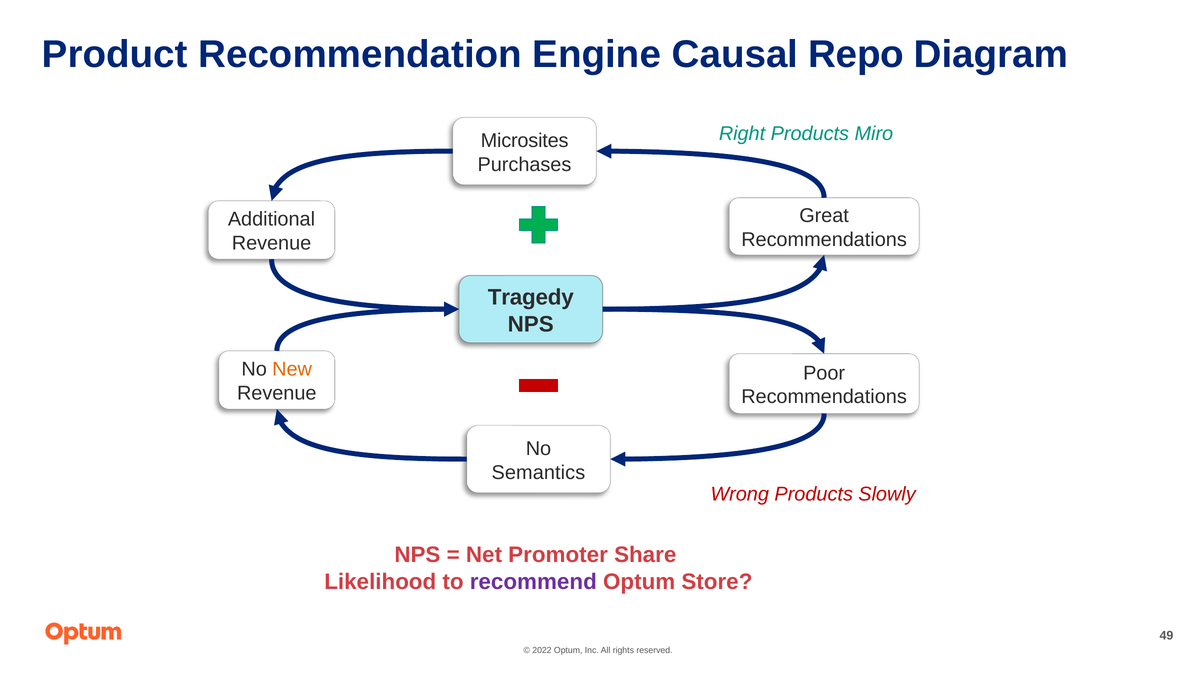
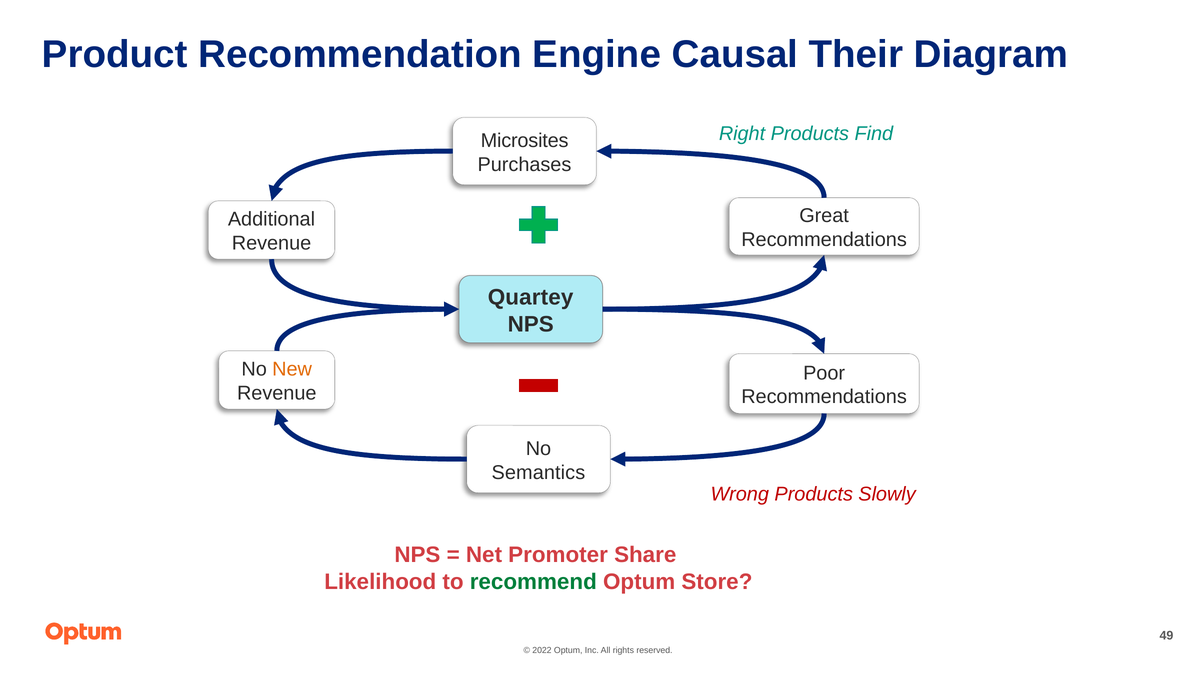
Repo: Repo -> Their
Miro: Miro -> Find
Tragedy: Tragedy -> Quartey
recommend colour: purple -> green
